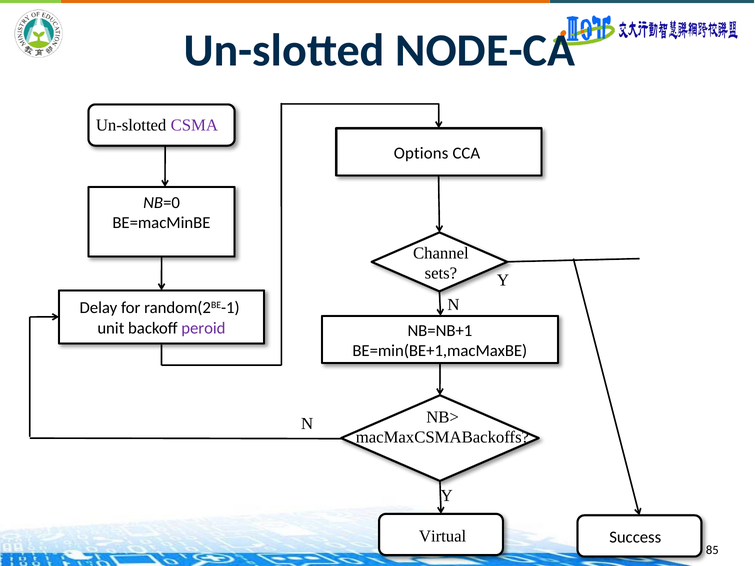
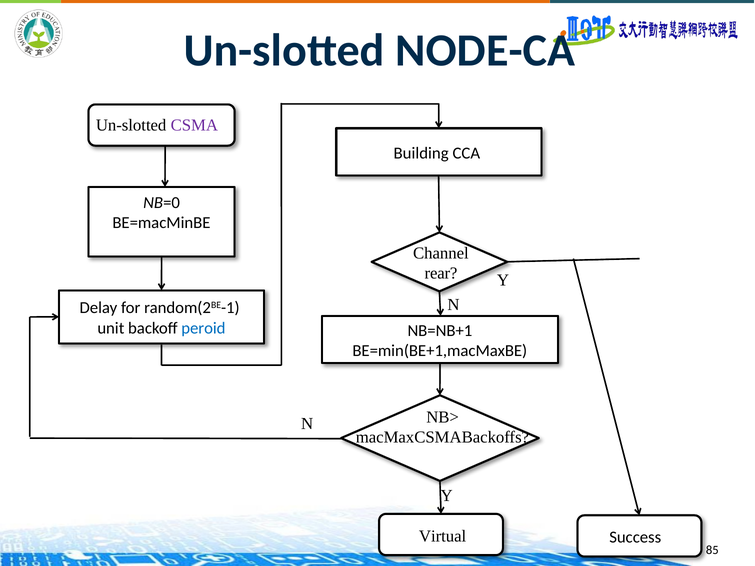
Options: Options -> Building
sets: sets -> rear
peroid colour: purple -> blue
